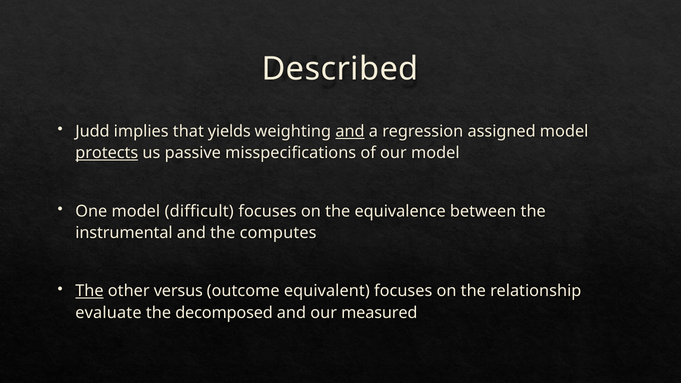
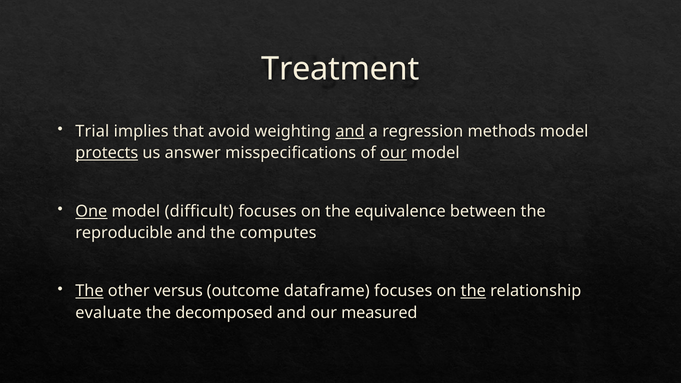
Described: Described -> Treatment
Judd: Judd -> Trial
yields: yields -> avoid
assigned: assigned -> methods
passive: passive -> answer
our at (393, 153) underline: none -> present
One underline: none -> present
instrumental: instrumental -> reproducible
equivalent: equivalent -> dataframe
the at (473, 291) underline: none -> present
